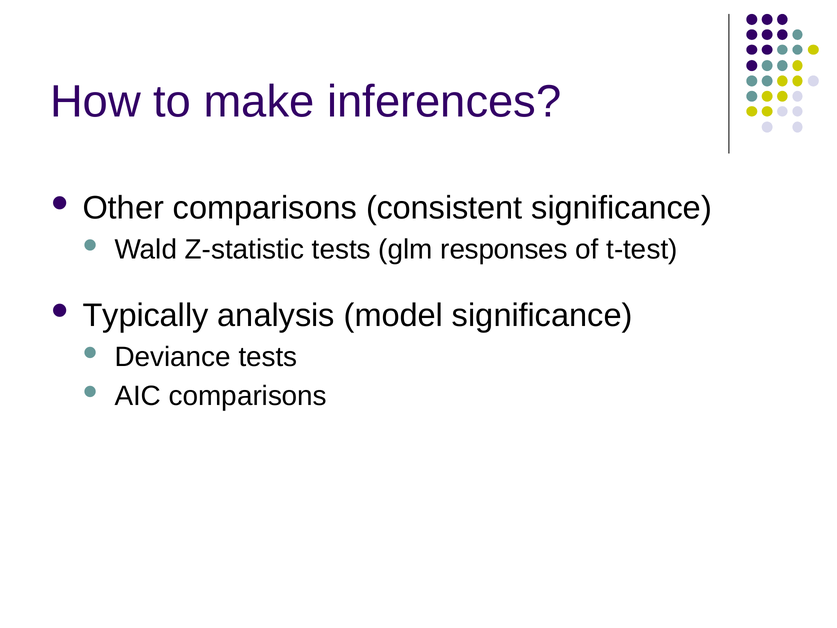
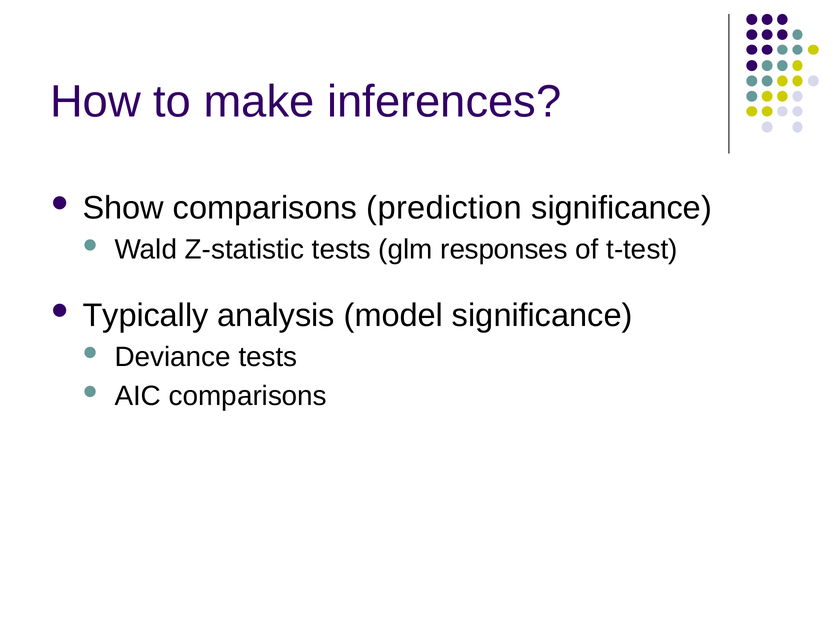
Other: Other -> Show
consistent: consistent -> prediction
